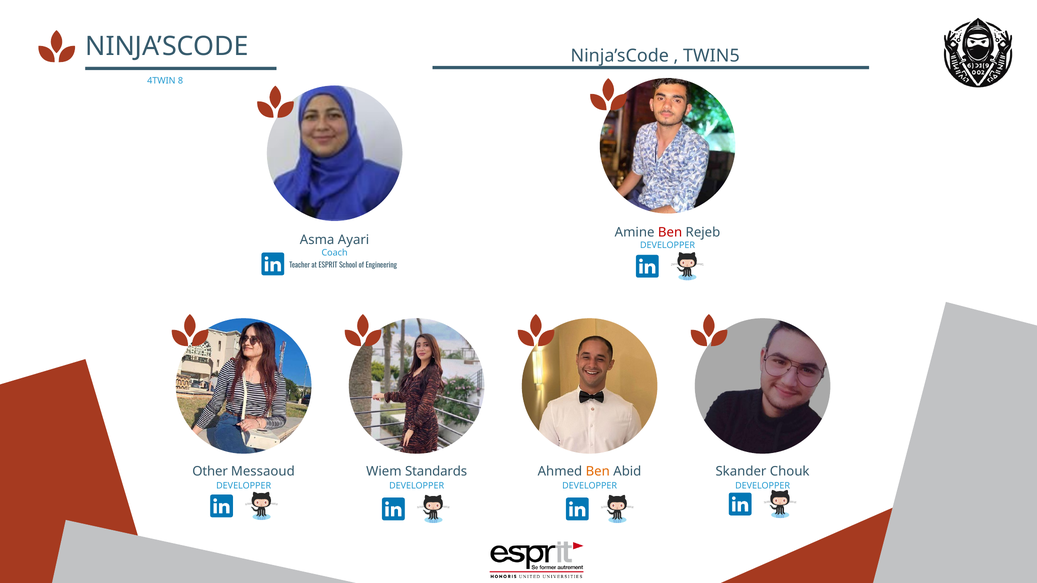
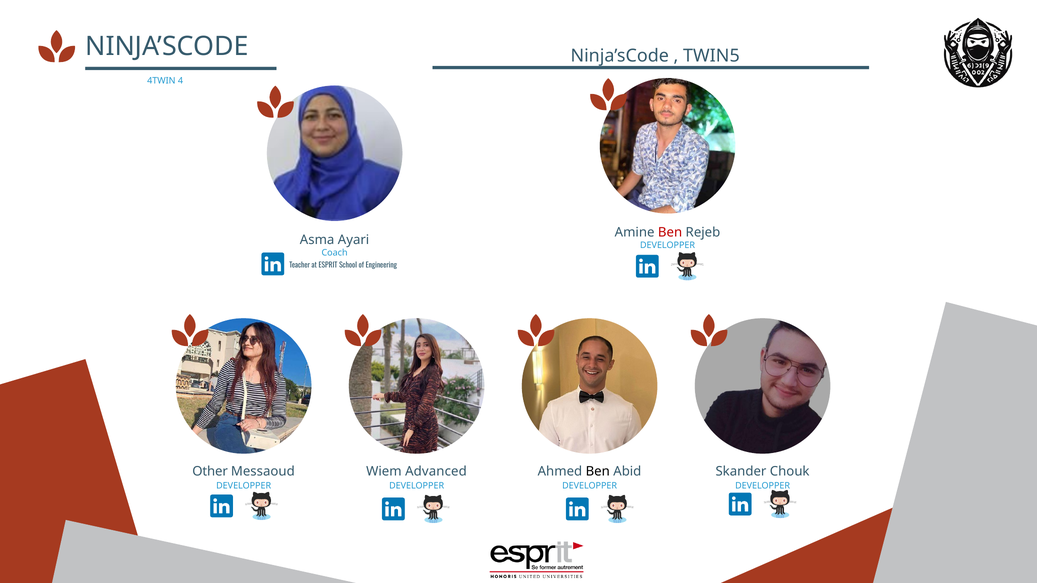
8: 8 -> 4
Standards: Standards -> Advanced
Ben at (598, 472) colour: orange -> black
